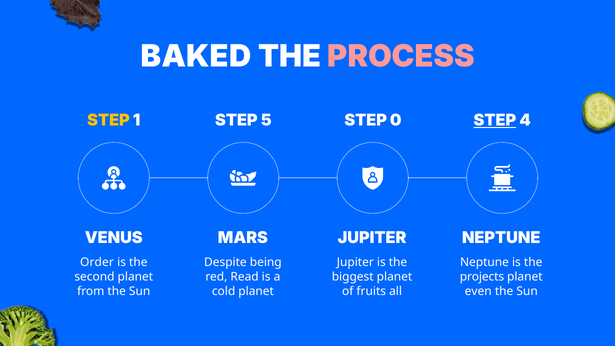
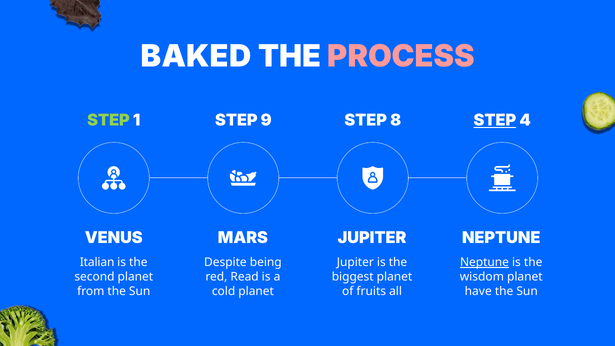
STEP at (108, 120) colour: yellow -> light green
5: 5 -> 9
0: 0 -> 8
Order: Order -> Italian
Neptune at (485, 262) underline: none -> present
projects: projects -> wisdom
even: even -> have
